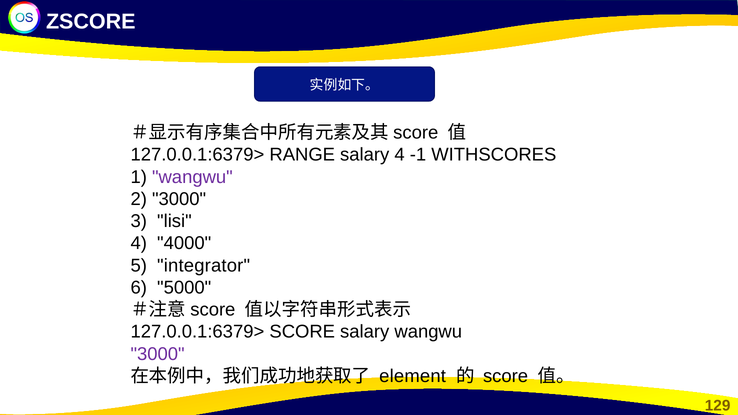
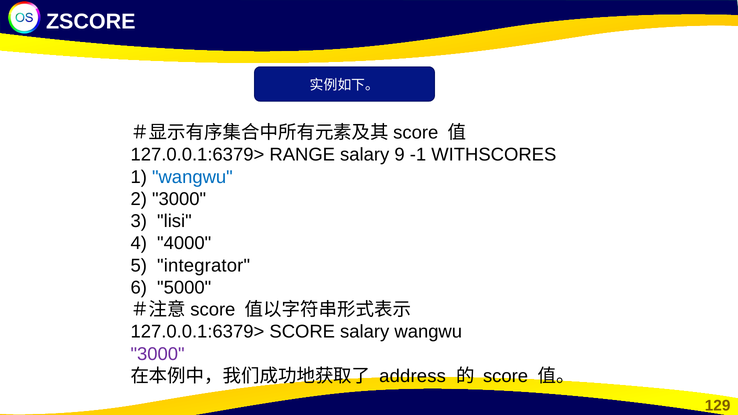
salary 4: 4 -> 9
wangwu at (192, 177) colour: purple -> blue
element: element -> address
